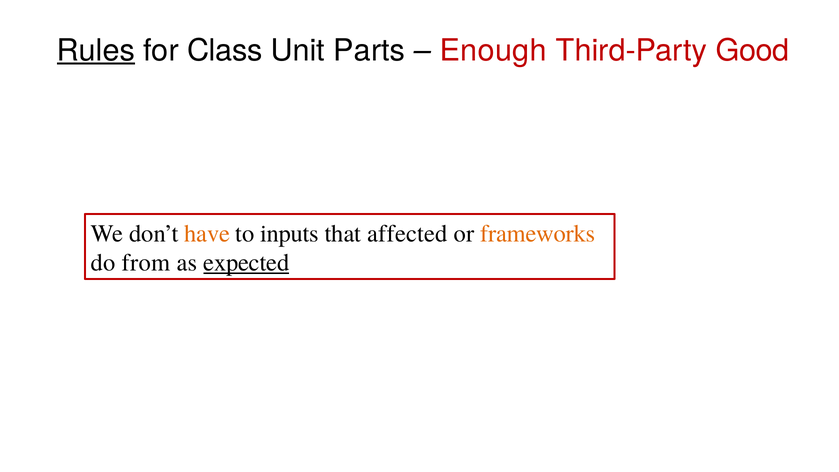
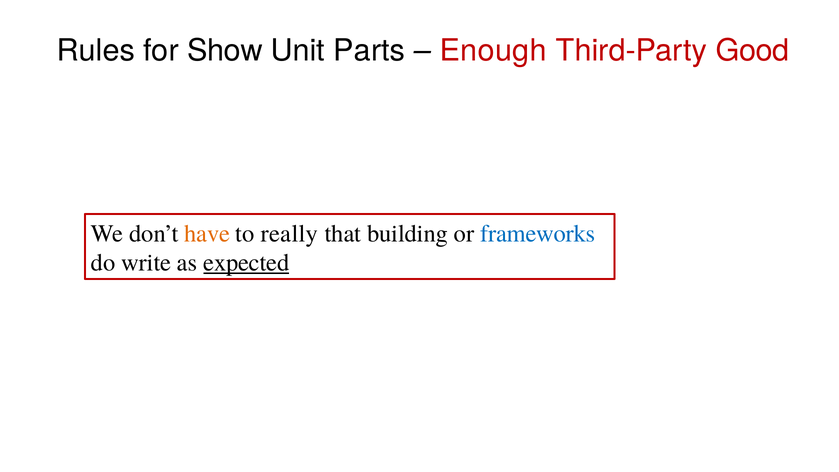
Rules underline: present -> none
Class: Class -> Show
inputs: inputs -> really
affected: affected -> building
frameworks colour: orange -> blue
from: from -> write
